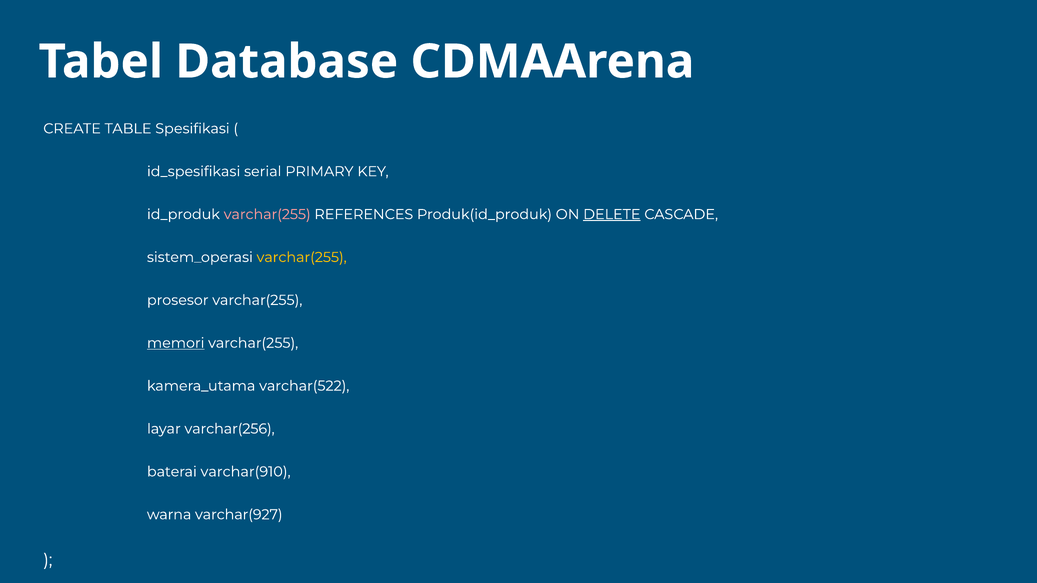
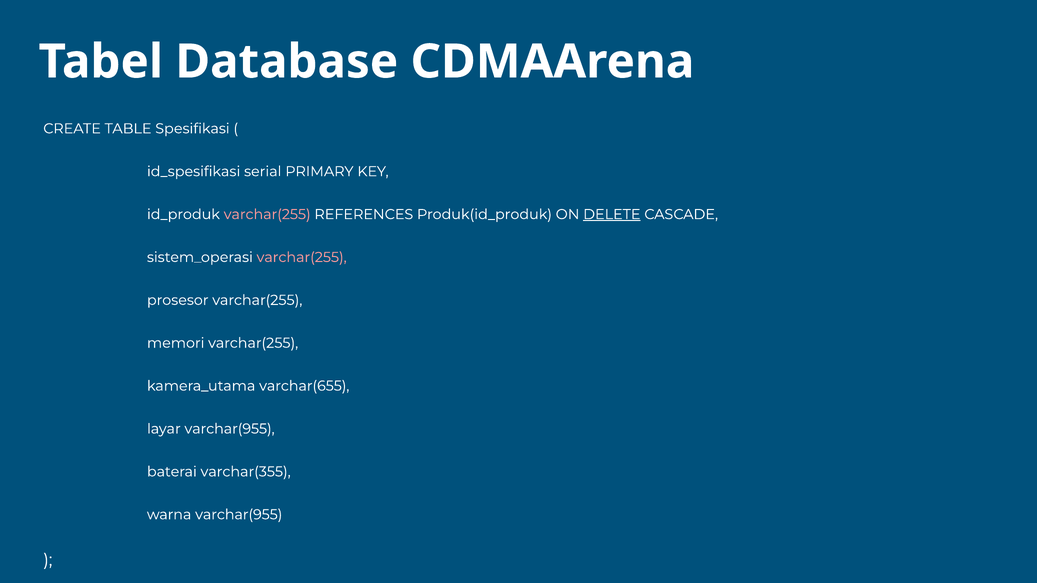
varchar(255 at (302, 257) colour: yellow -> pink
memori underline: present -> none
varchar(522: varchar(522 -> varchar(655
layar varchar(256: varchar(256 -> varchar(955
varchar(910: varchar(910 -> varchar(355
warna varchar(927: varchar(927 -> varchar(955
